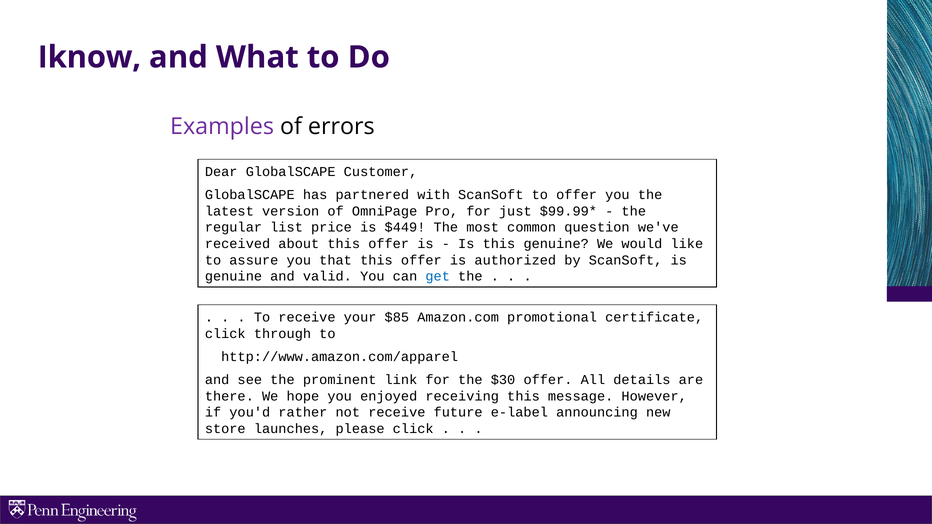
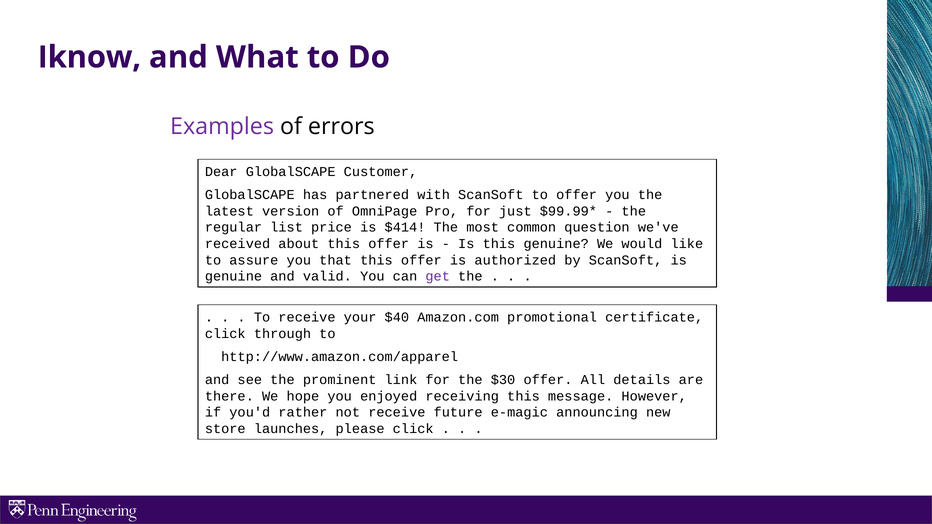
$449: $449 -> $414
get colour: blue -> purple
$85: $85 -> $40
e-label: e-label -> e-magic
